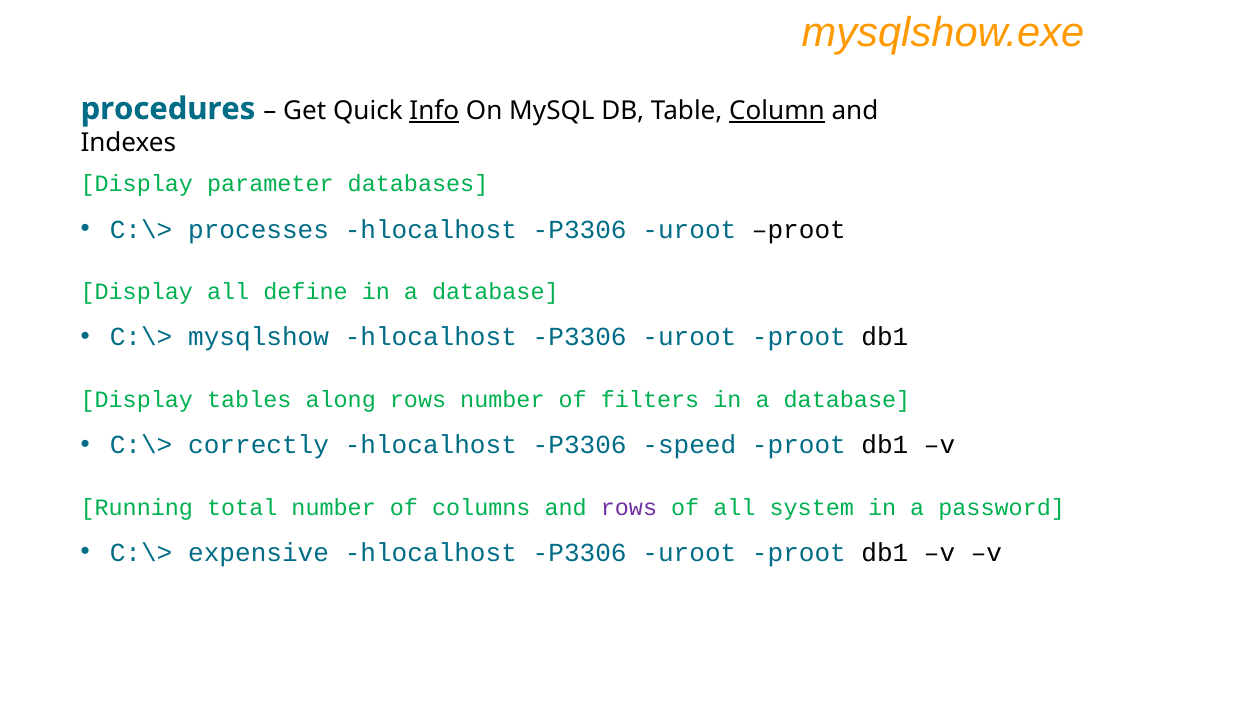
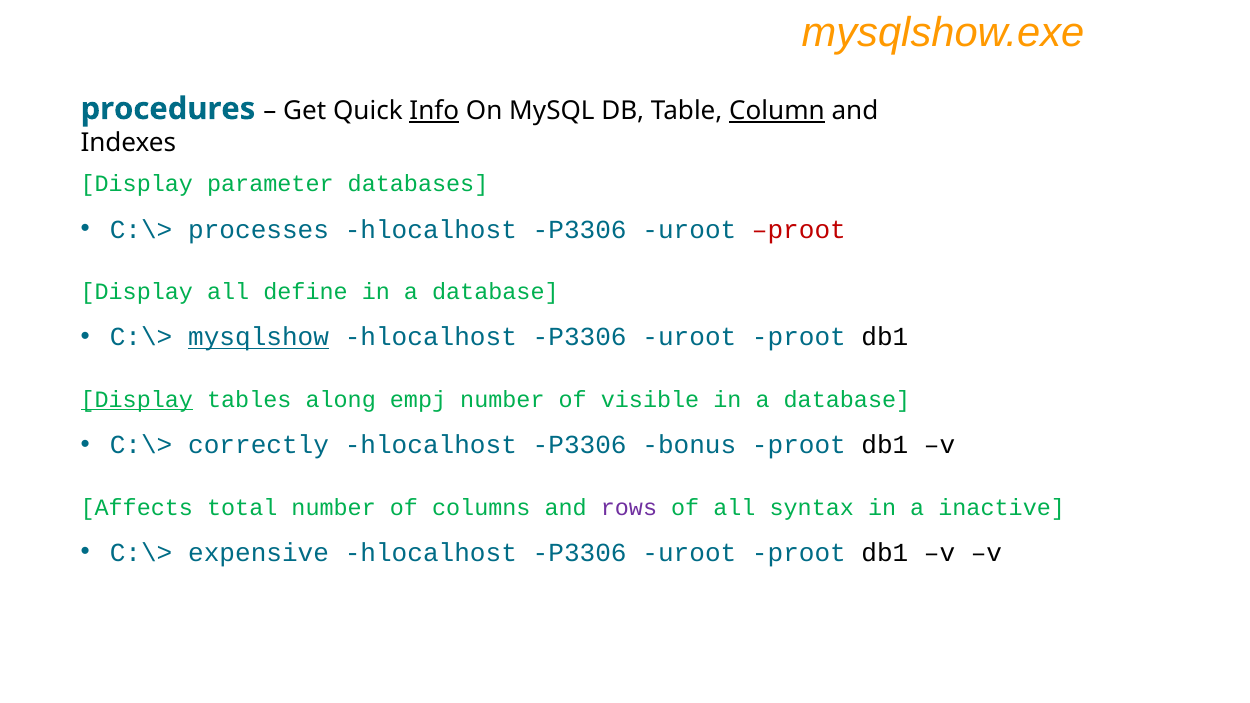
proot at (799, 230) colour: black -> red
mysqlshow underline: none -> present
Display at (137, 400) underline: none -> present
along rows: rows -> empj
filters: filters -> visible
speed: speed -> bonus
Running: Running -> Affects
system: system -> syntax
password: password -> inactive
